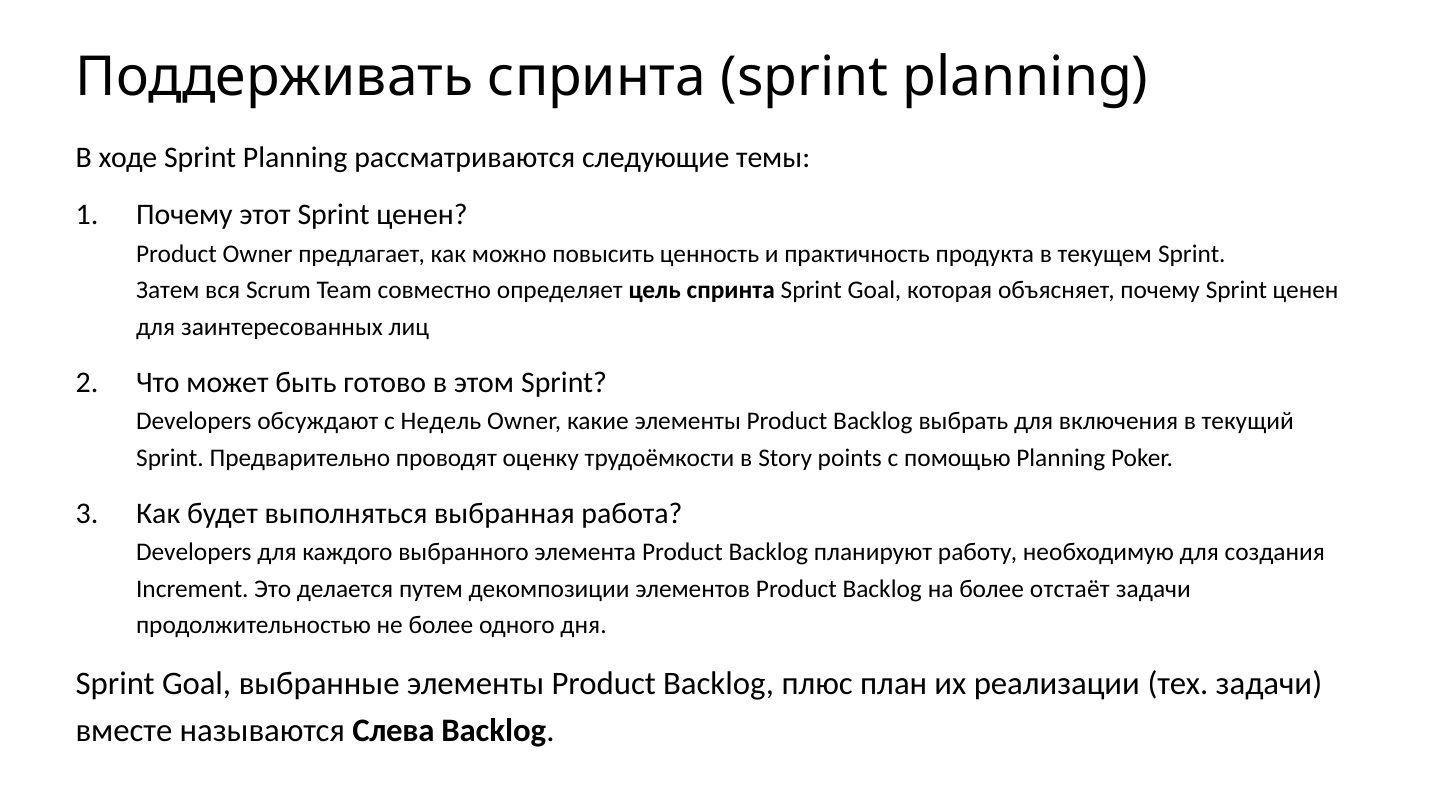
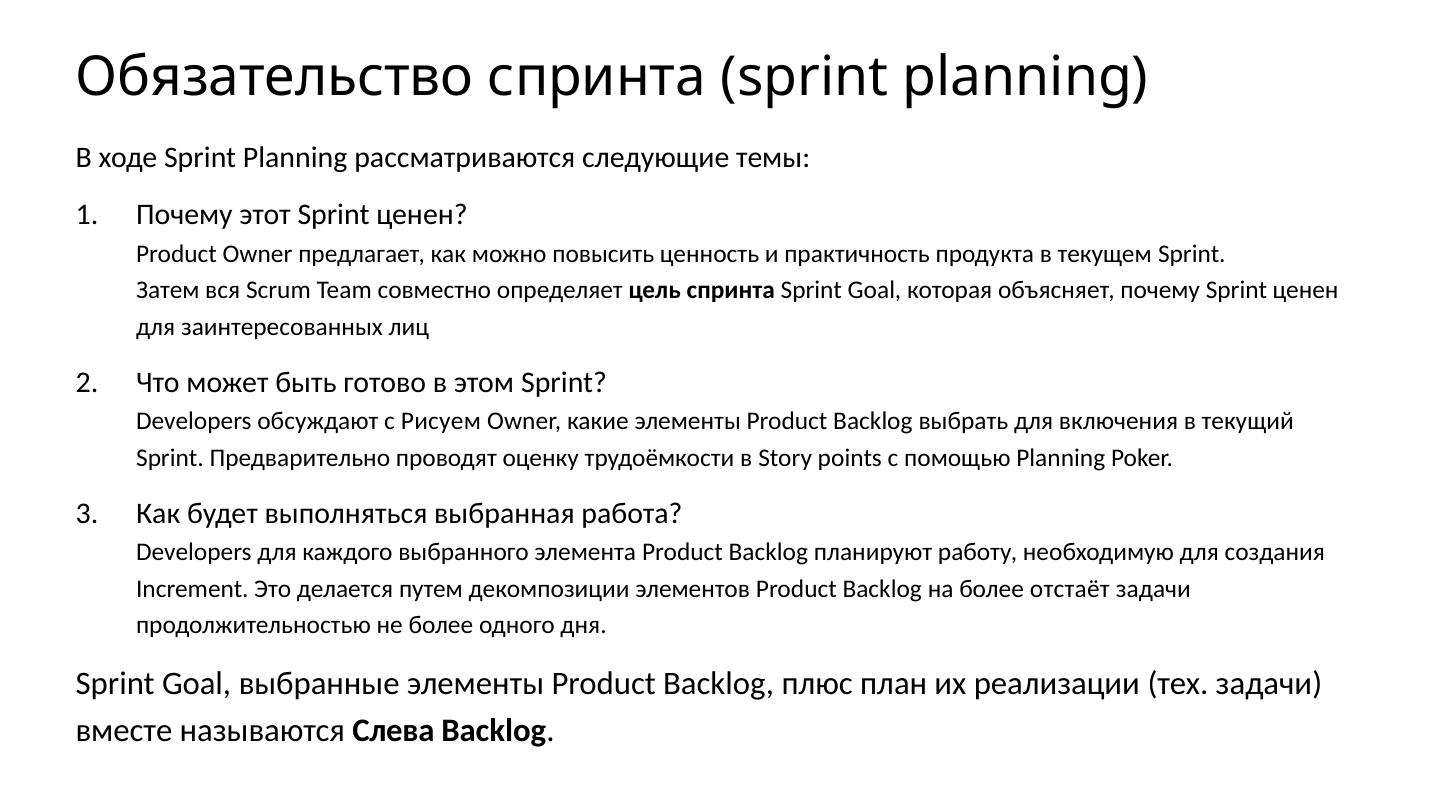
Поддерживать: Поддерживать -> Обязательство
Недель: Недель -> Рисуем
